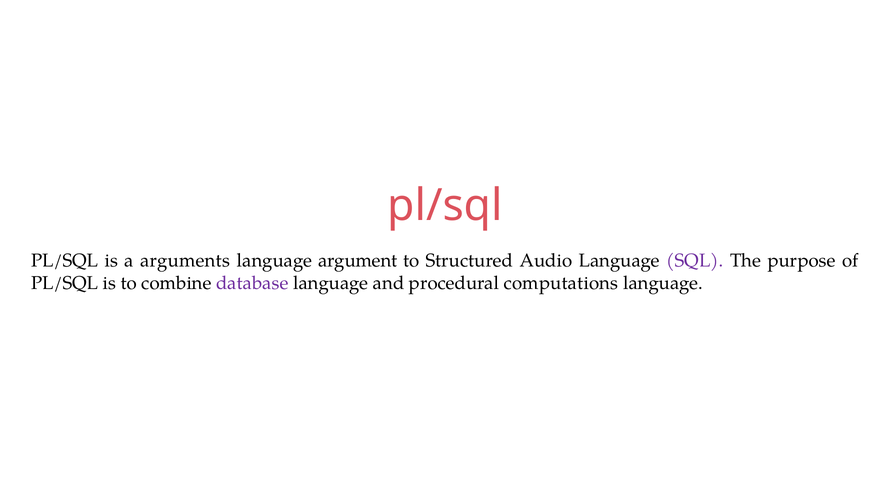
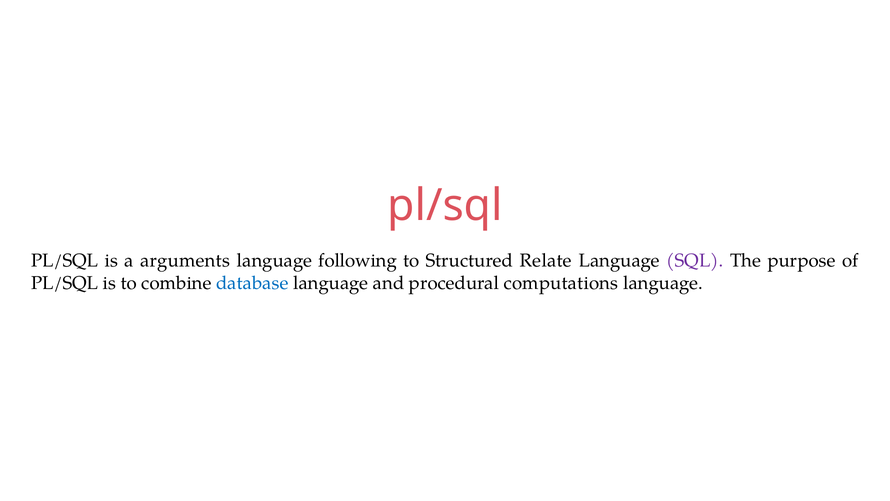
argument: argument -> following
Audio: Audio -> Relate
database colour: purple -> blue
